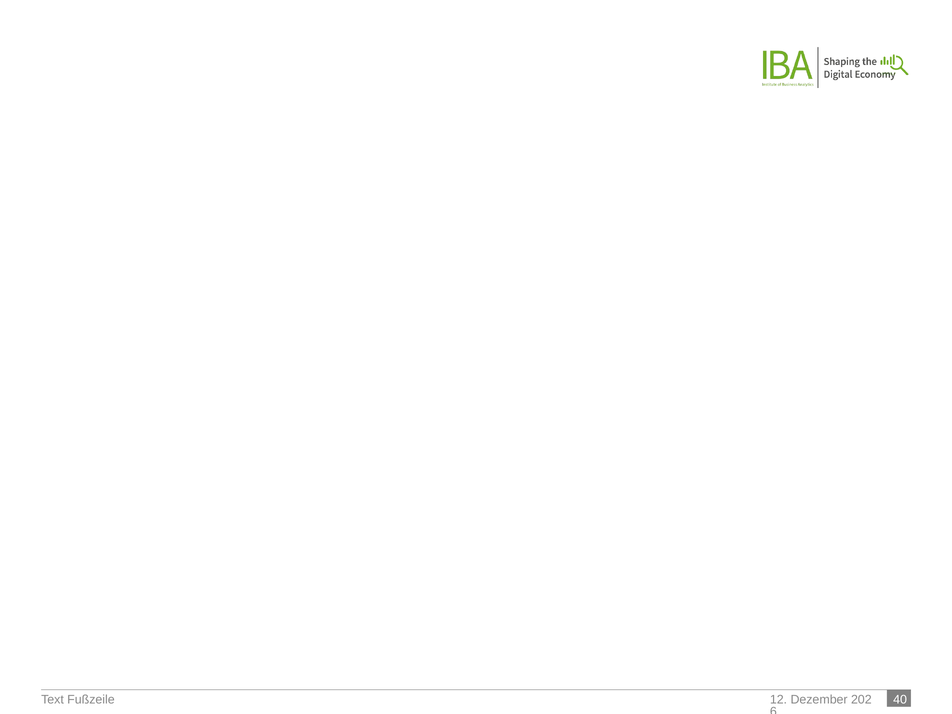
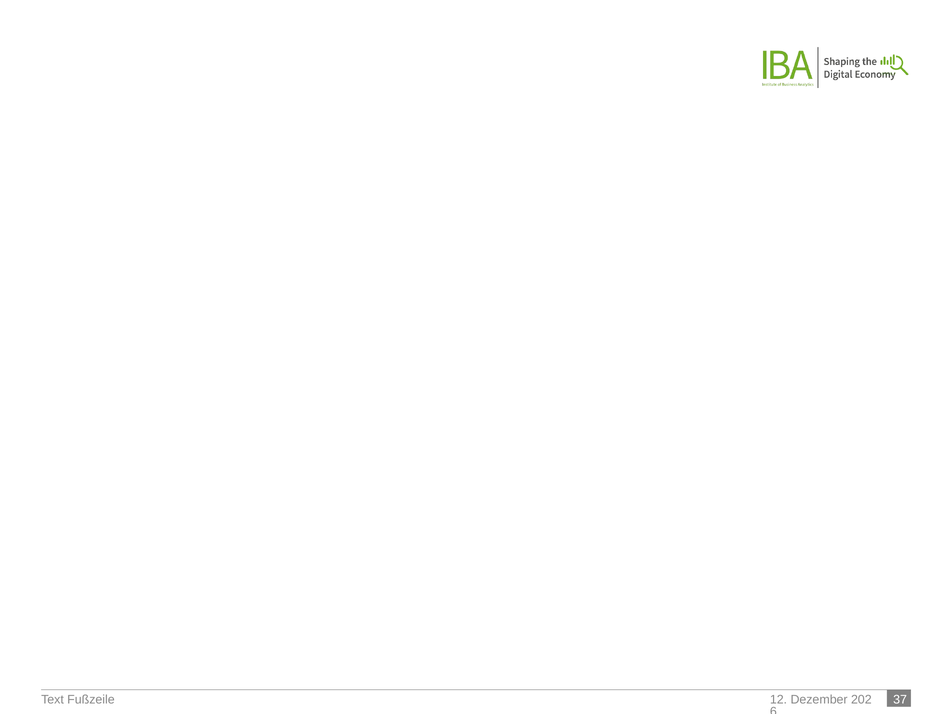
40: 40 -> 37
